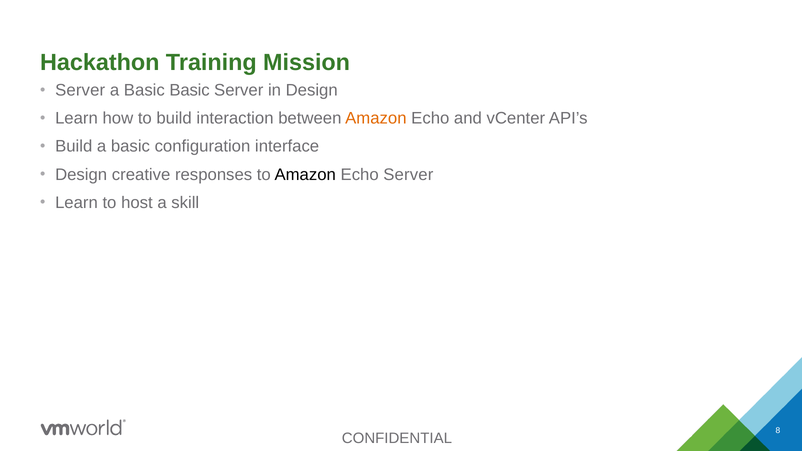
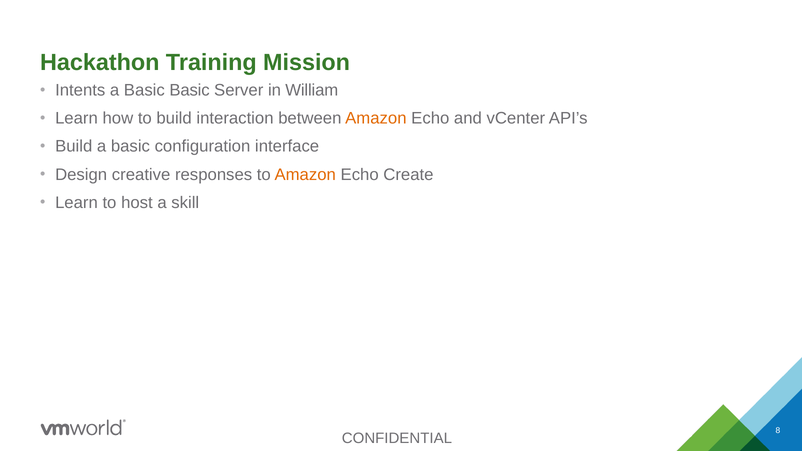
Server at (80, 90): Server -> Intents
in Design: Design -> William
Amazon at (305, 175) colour: black -> orange
Echo Server: Server -> Create
